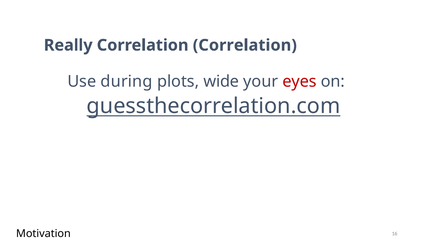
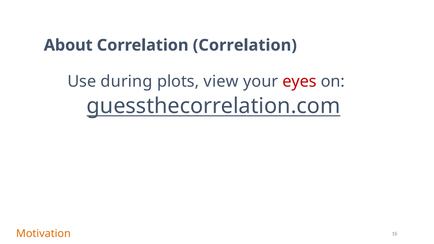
Really: Really -> About
wide: wide -> view
Motivation colour: black -> orange
